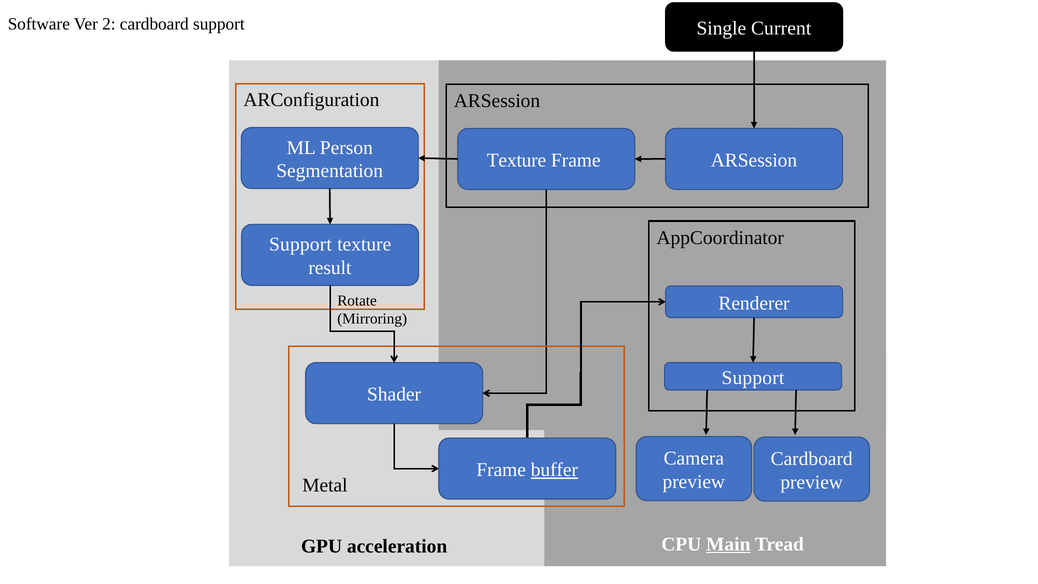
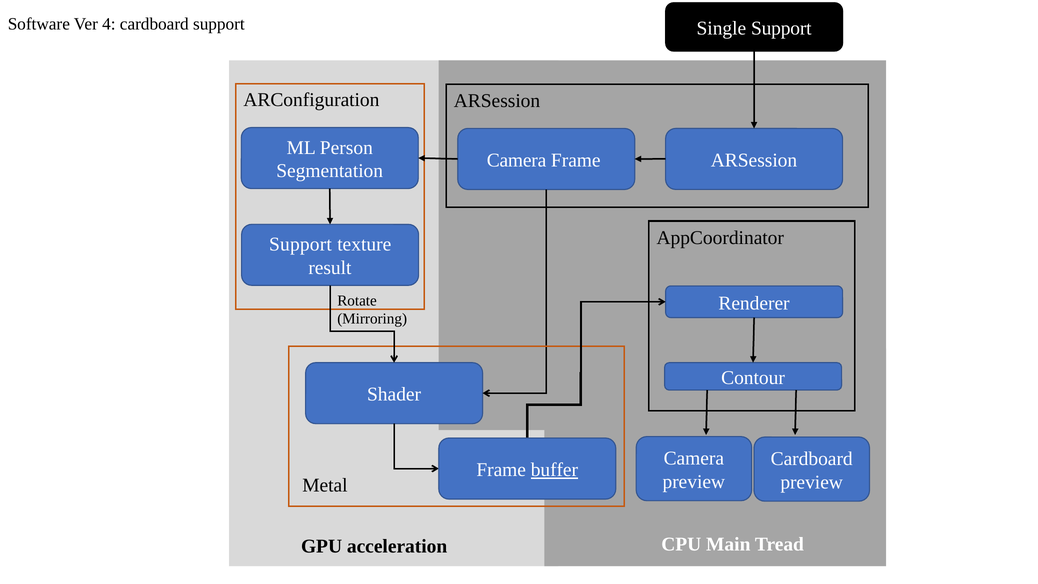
2: 2 -> 4
Single Current: Current -> Support
Texture at (517, 160): Texture -> Camera
Support at (753, 378): Support -> Contour
Main underline: present -> none
